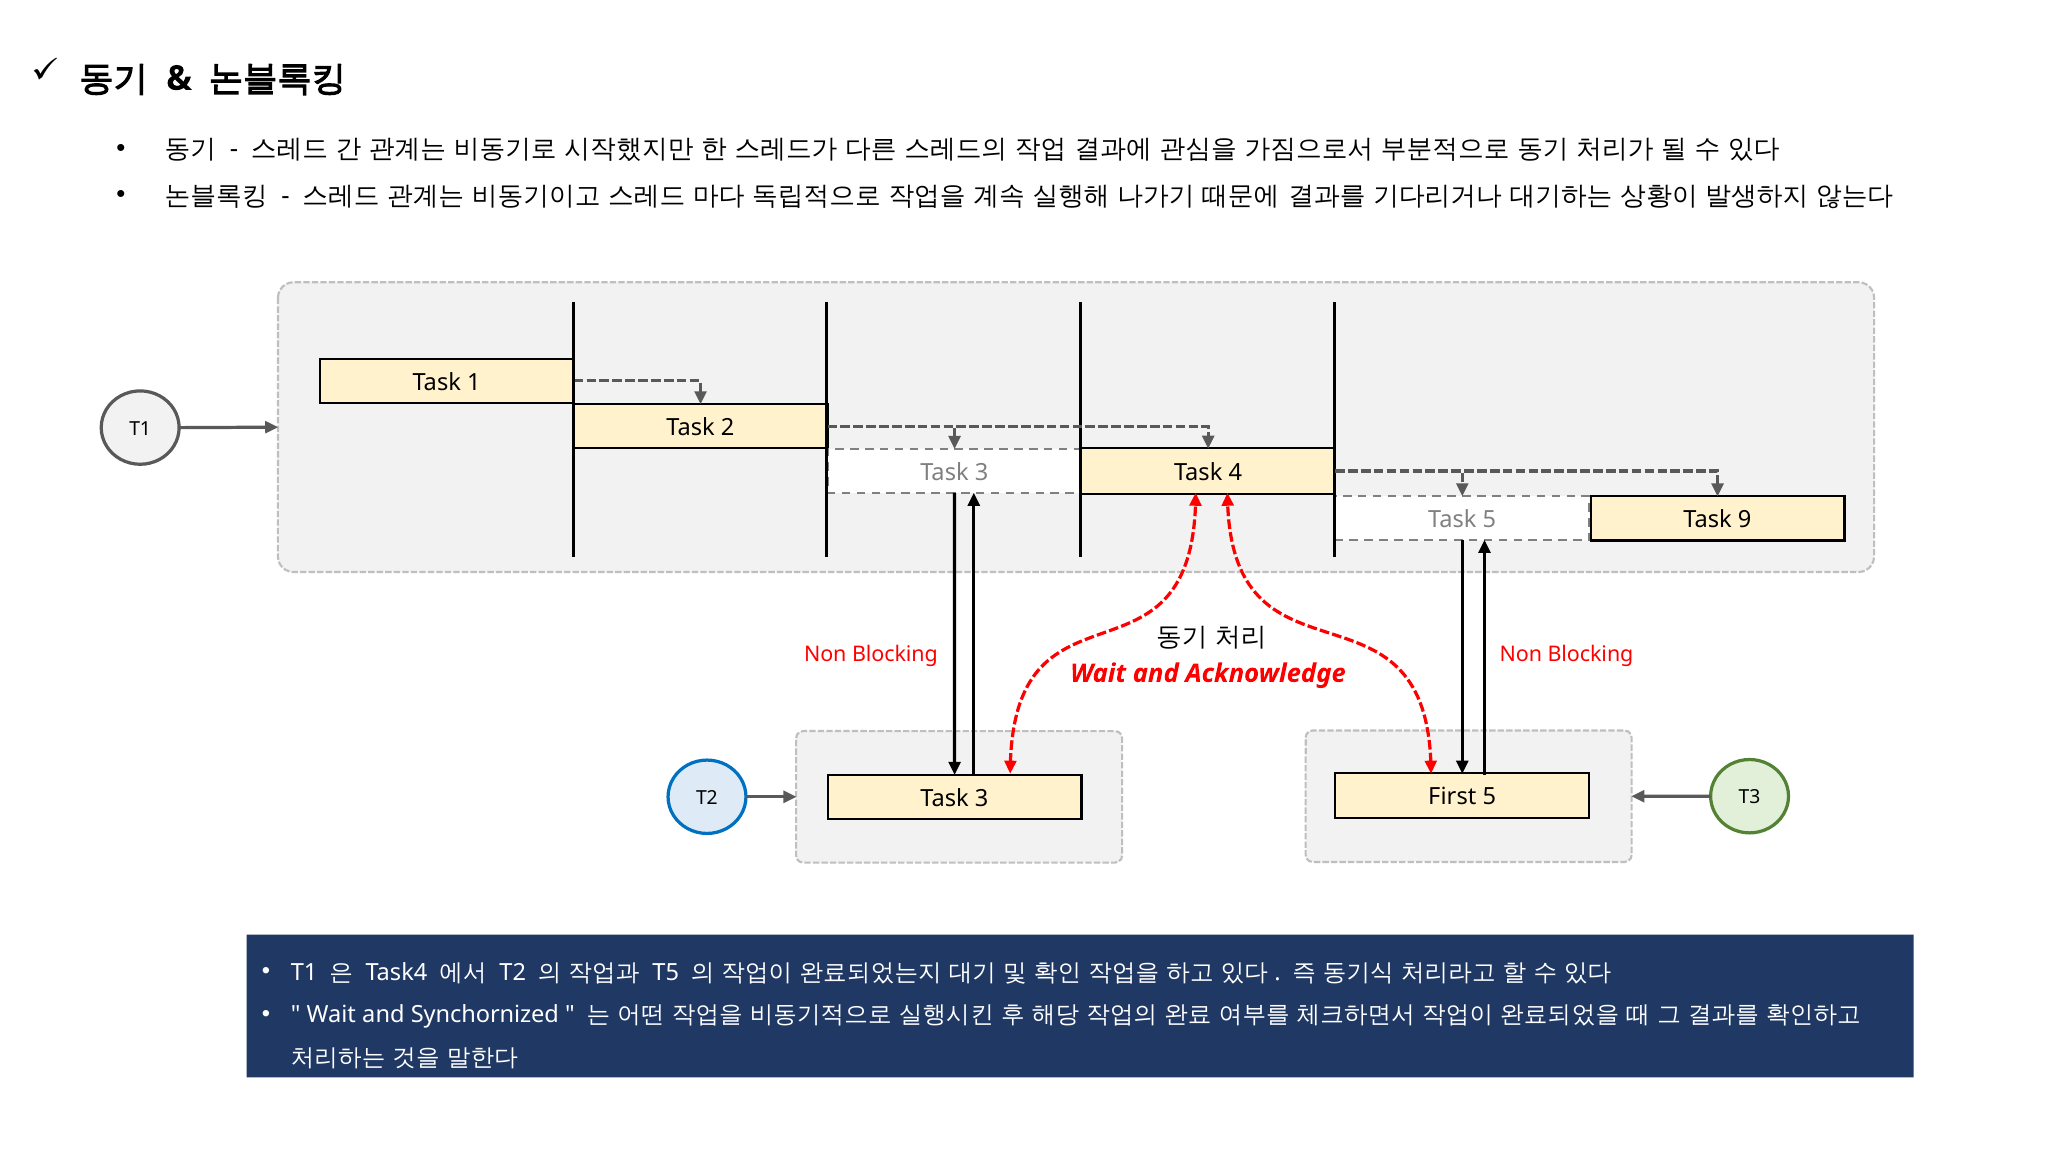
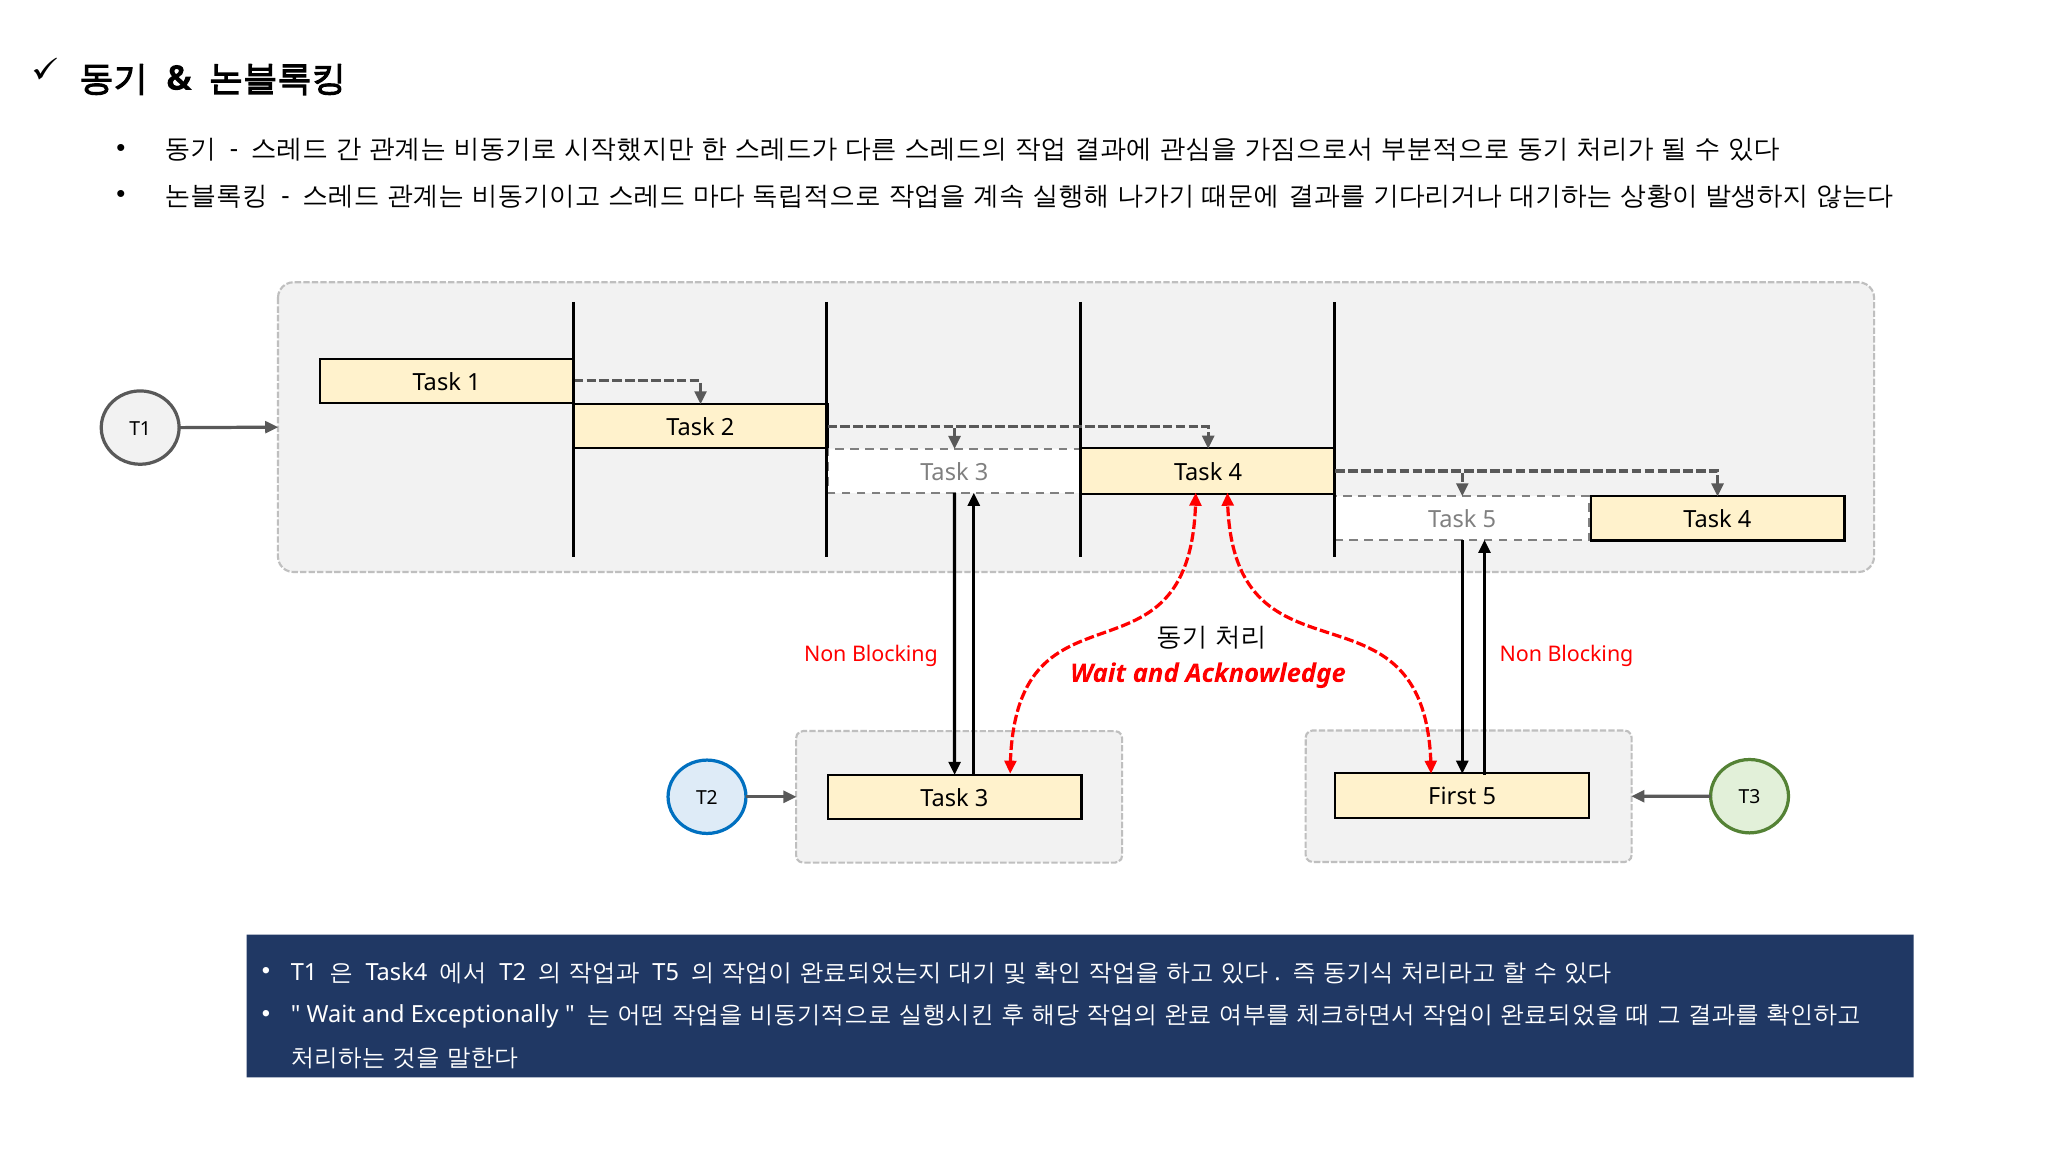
9 at (1745, 520): 9 -> 4
Synchornized: Synchornized -> Exceptionally
